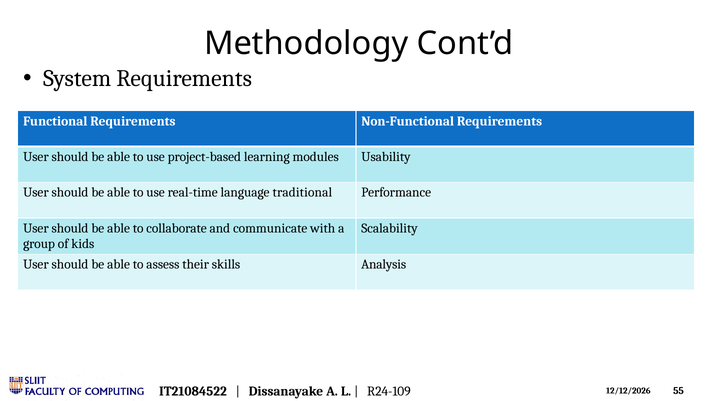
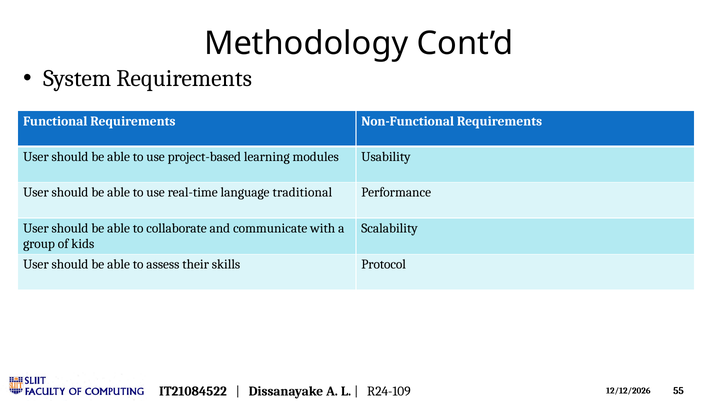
Analysis: Analysis -> Protocol
